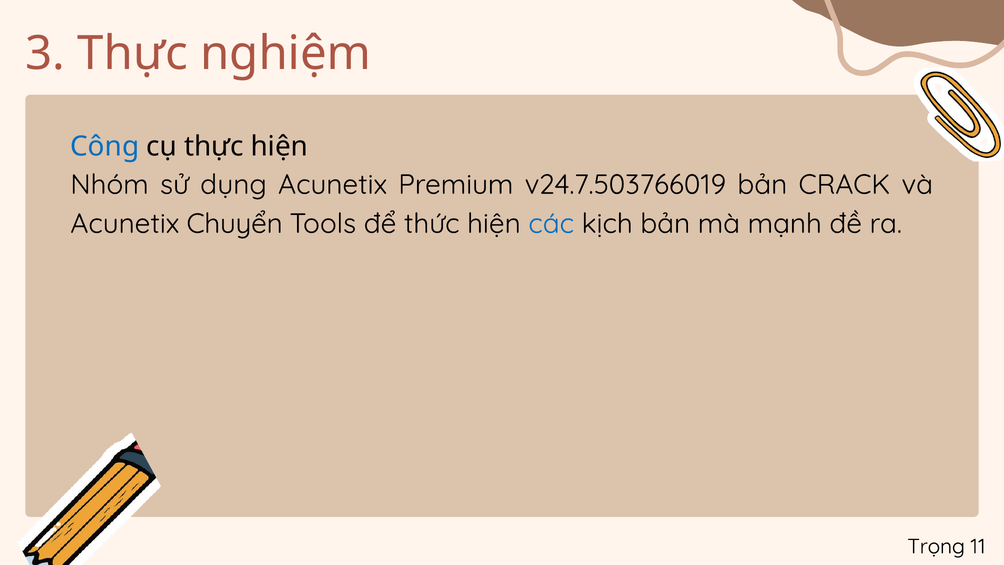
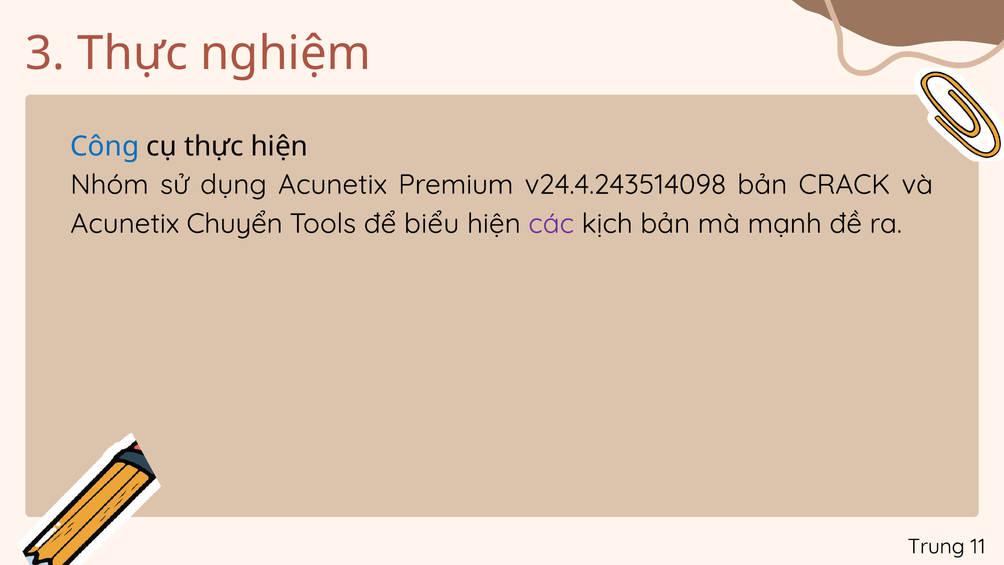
v24.7.503766019: v24.7.503766019 -> v24.4.243514098
thức: thức -> biểu
các colour: blue -> purple
Trọng: Trọng -> Trung
